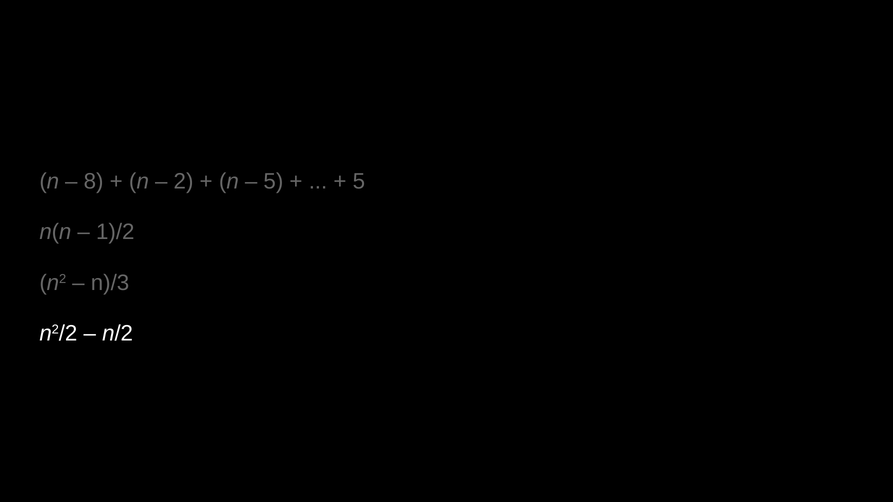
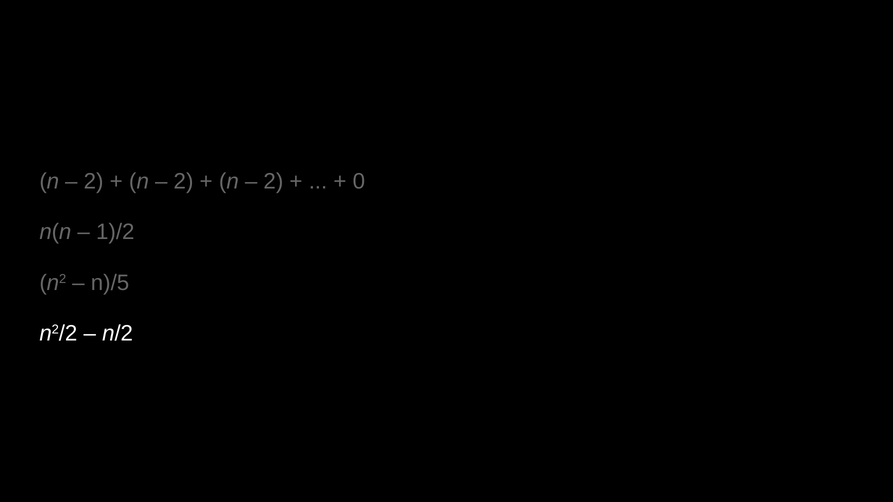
8 at (94, 182): 8 -> 2
5 at (273, 182): 5 -> 2
5 at (359, 182): 5 -> 0
n)/3: n)/3 -> n)/5
